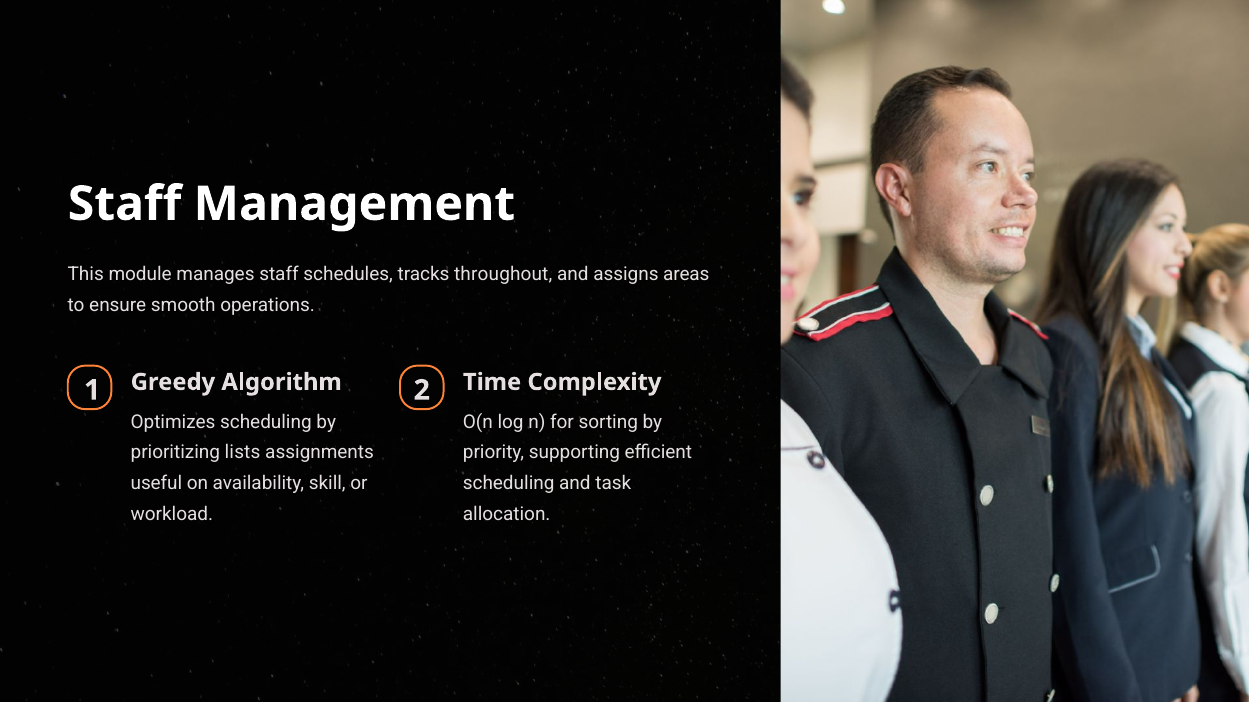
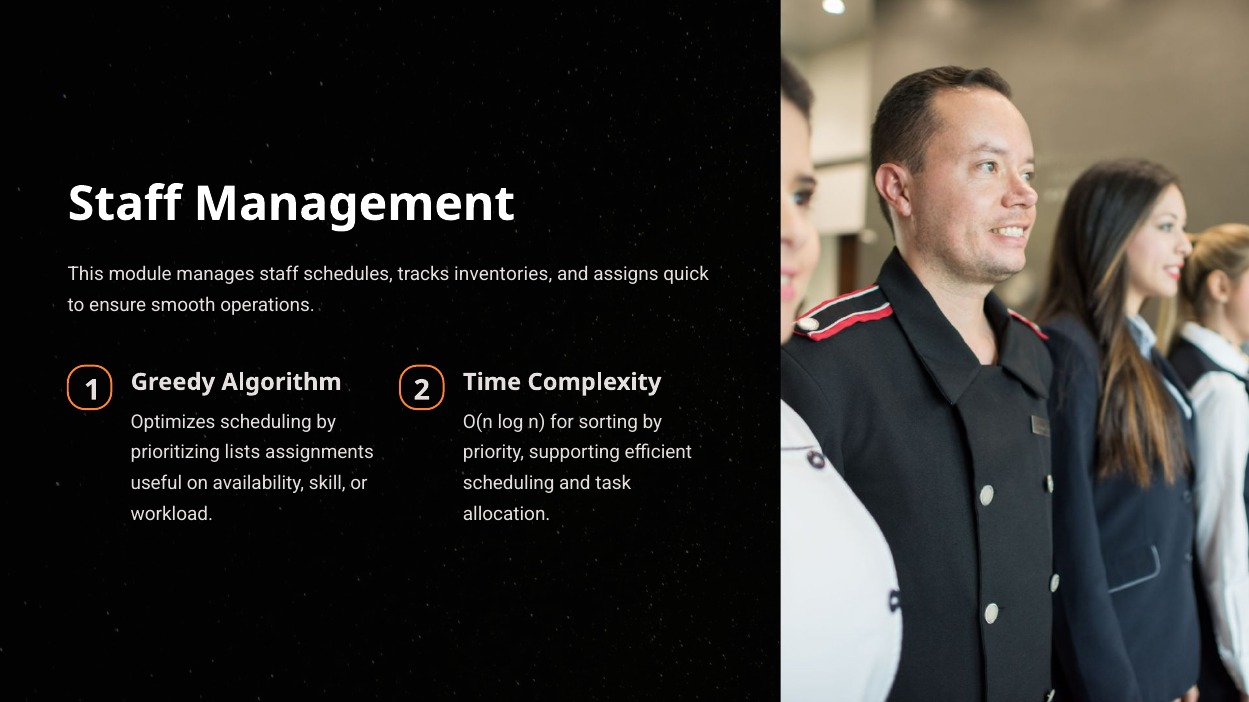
throughout: throughout -> inventories
areas: areas -> quick
